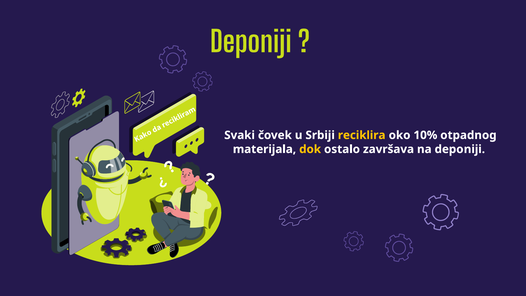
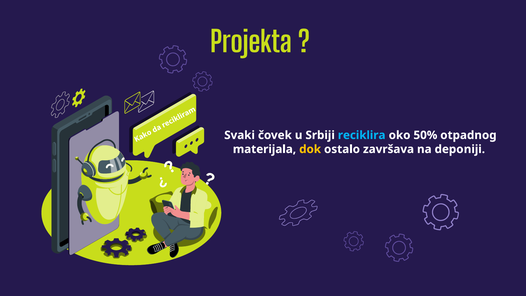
Deponiji at (251, 43): Deponiji -> Projekta
reciklira colour: yellow -> light blue
10%: 10% -> 50%
